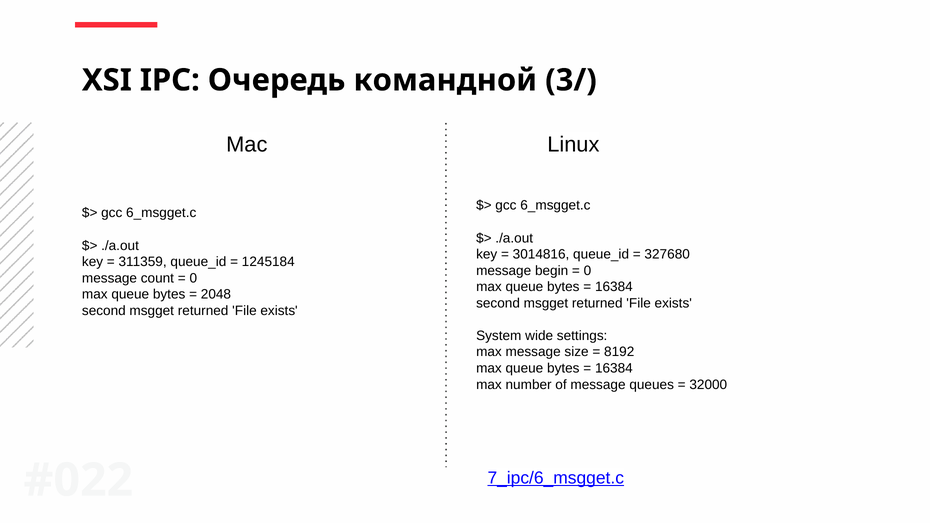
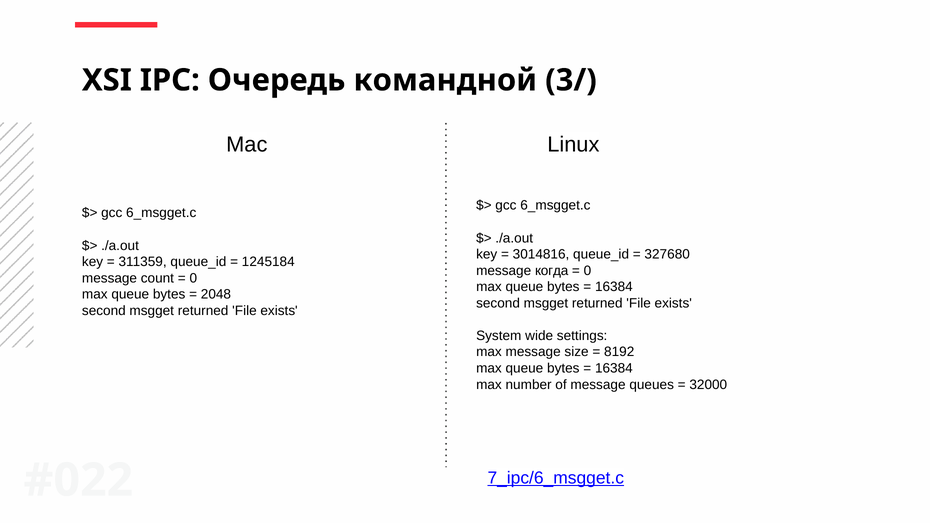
begin: begin -> когда
